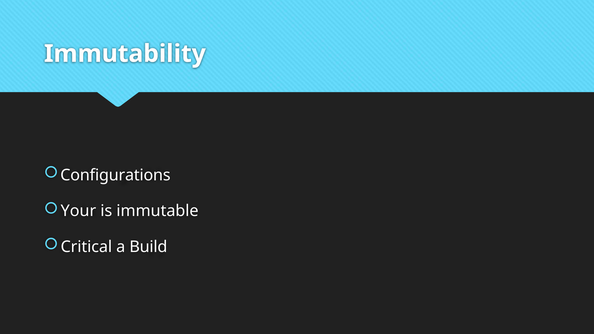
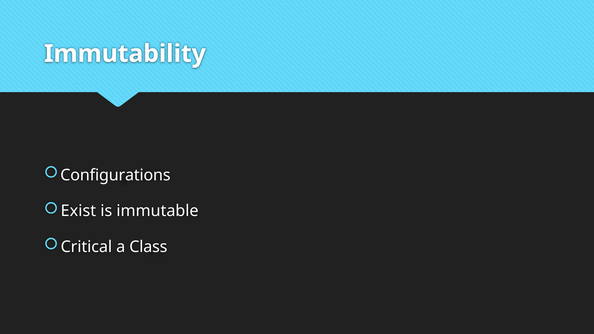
Your: Your -> Exist
Build: Build -> Class
